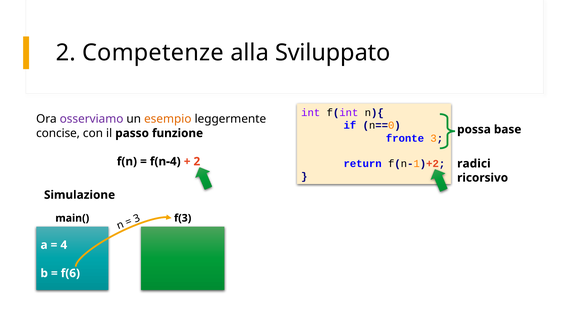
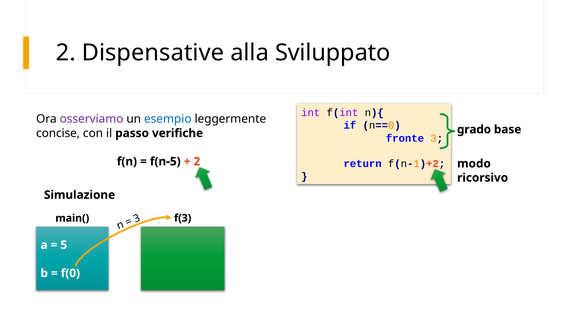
Competenze: Competenze -> Dispensative
esempio colour: orange -> blue
possa: possa -> grado
funzione: funzione -> verifiche
f(n-4: f(n-4 -> f(n-5
radici: radici -> modo
4: 4 -> 5
f(6: f(6 -> f(0
